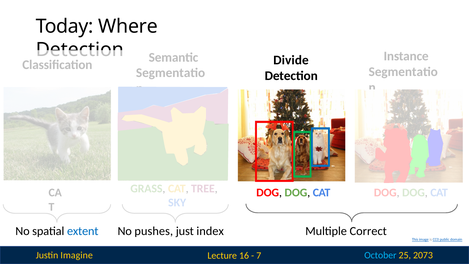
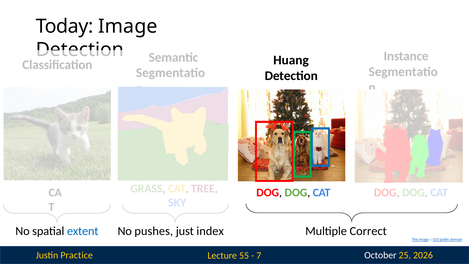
Today Where: Where -> Image
Divide: Divide -> Huang
Imagine: Imagine -> Practice
October colour: light blue -> white
2073: 2073 -> 2026
16: 16 -> 55
